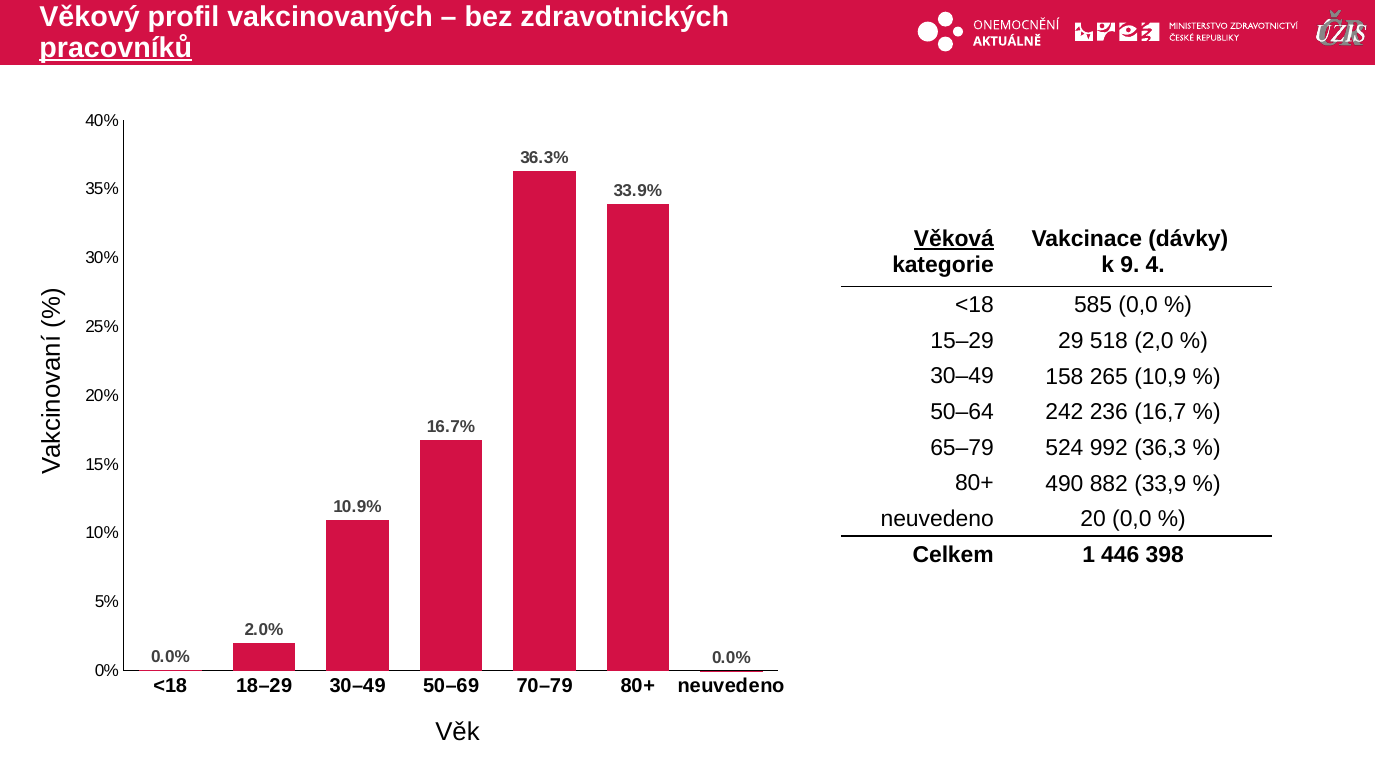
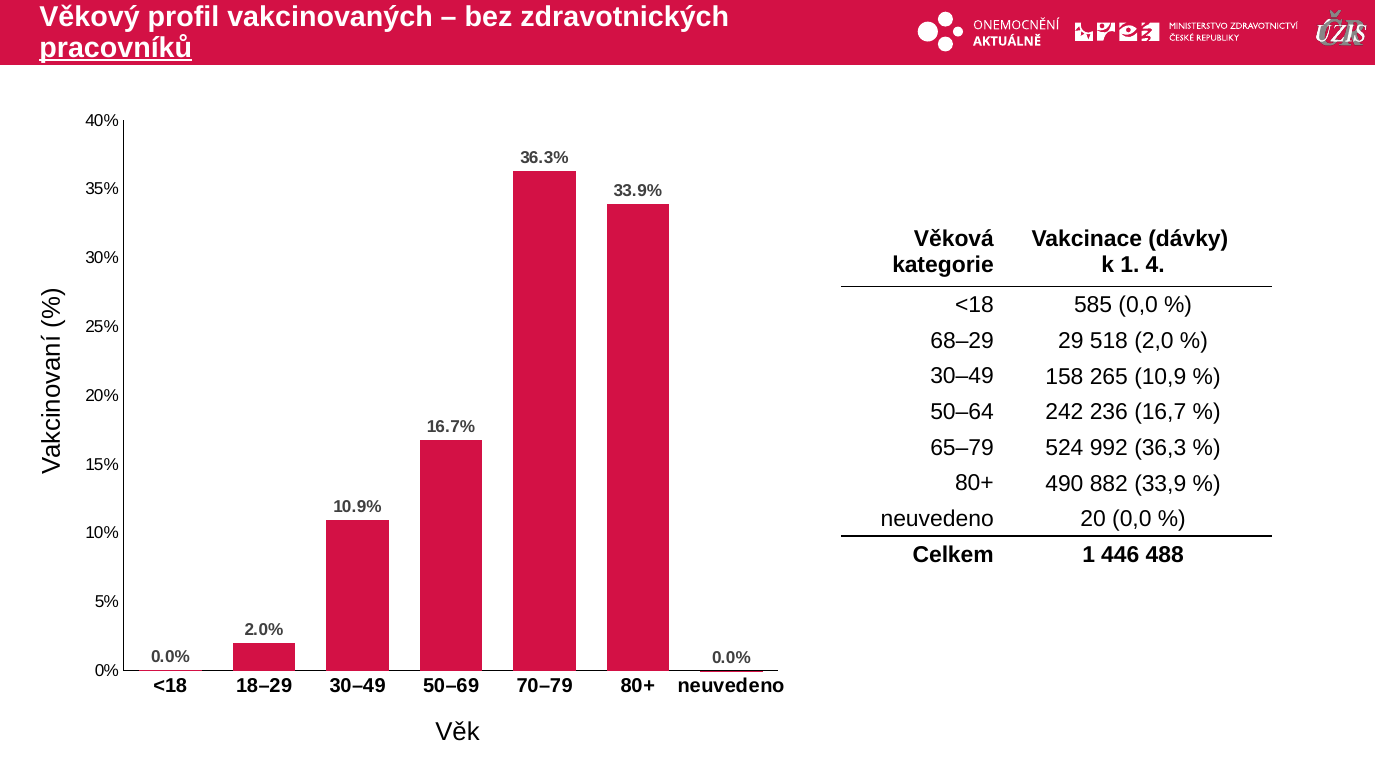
Věková underline: present -> none
k 9: 9 -> 1
15–29: 15–29 -> 68–29
398: 398 -> 488
